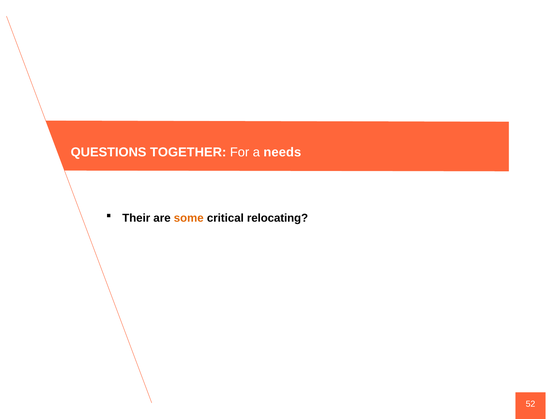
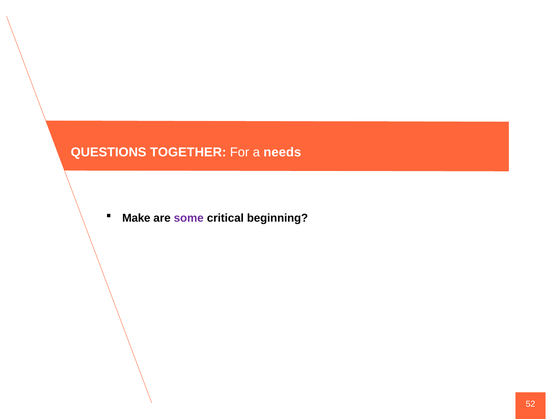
Their: Their -> Make
some colour: orange -> purple
relocating: relocating -> beginning
